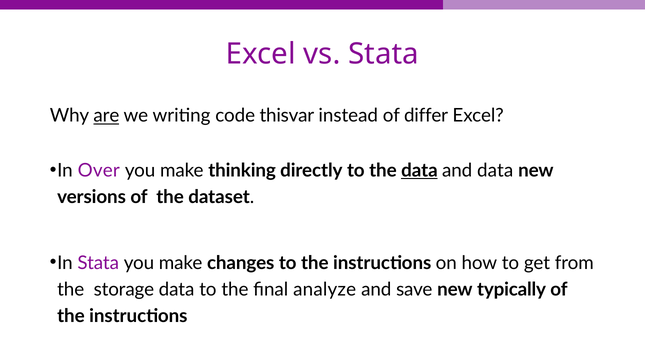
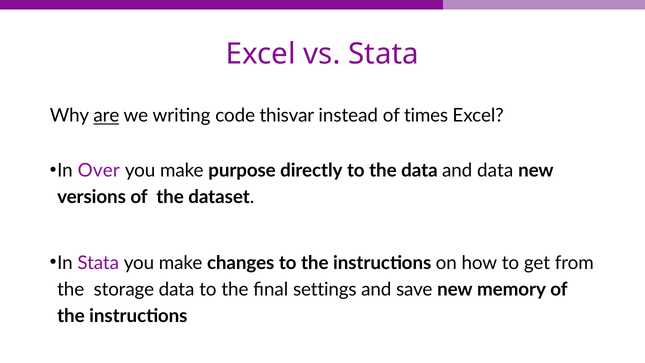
differ: differ -> times
thinking: thinking -> purpose
data at (419, 170) underline: present -> none
analyze: analyze -> settings
typically: typically -> memory
